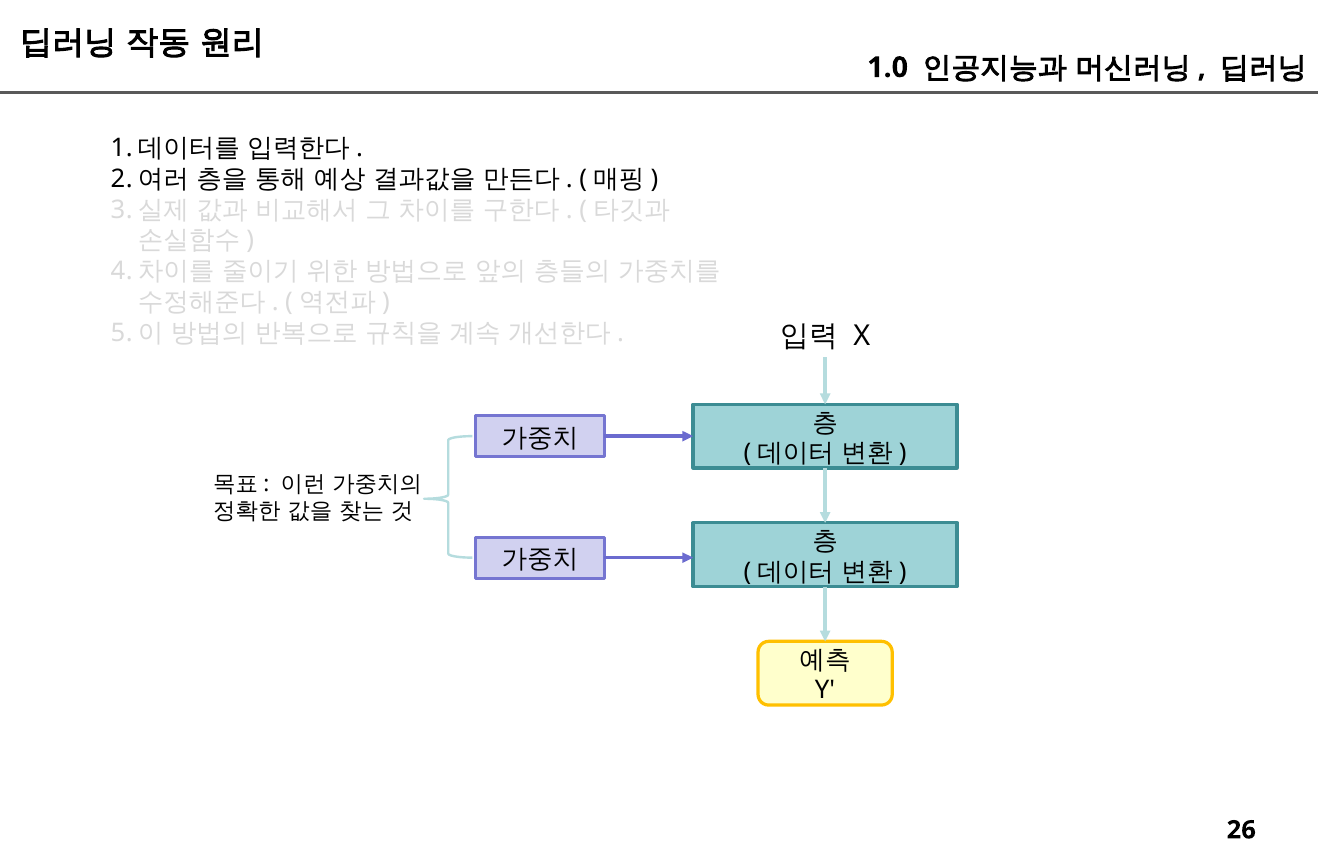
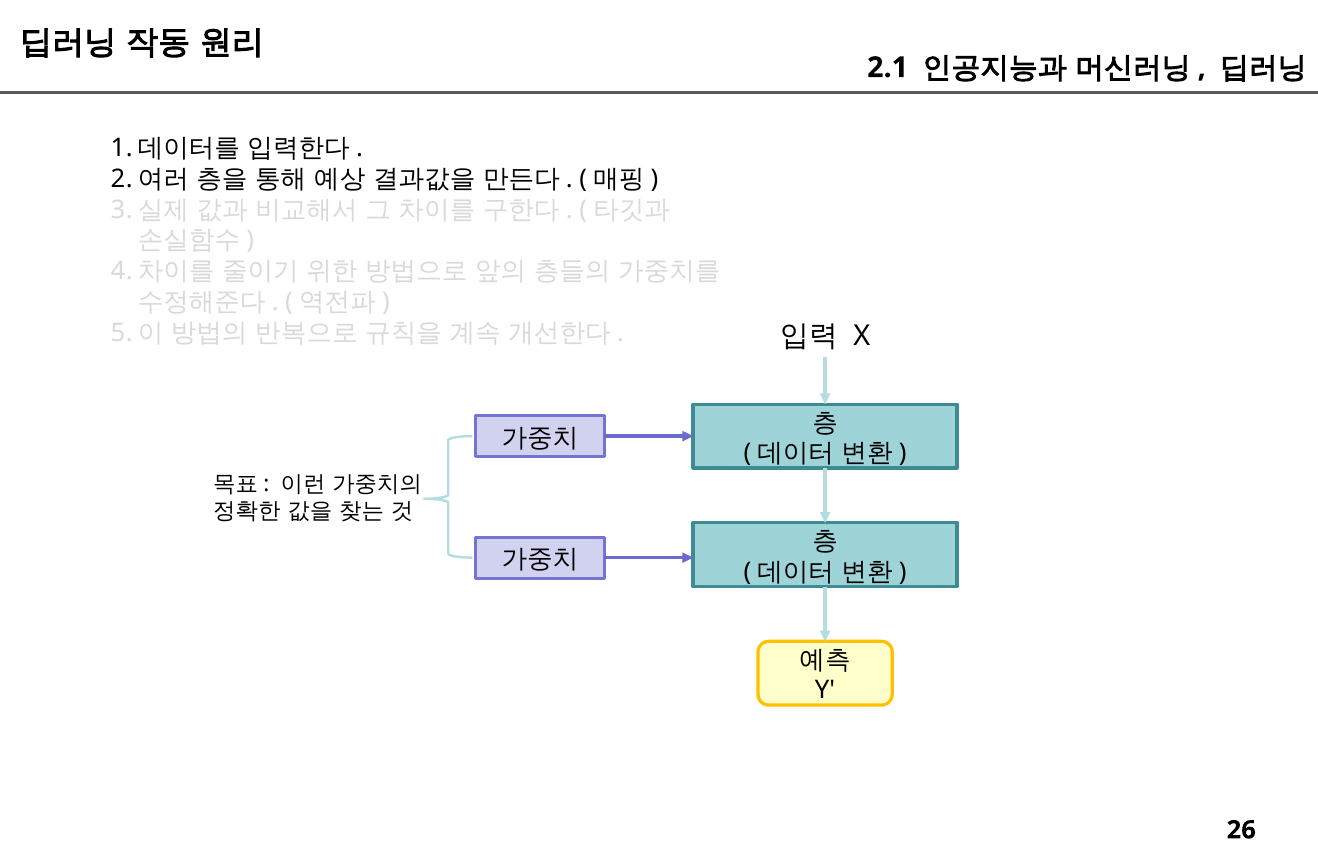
1.0: 1.0 -> 2.1
